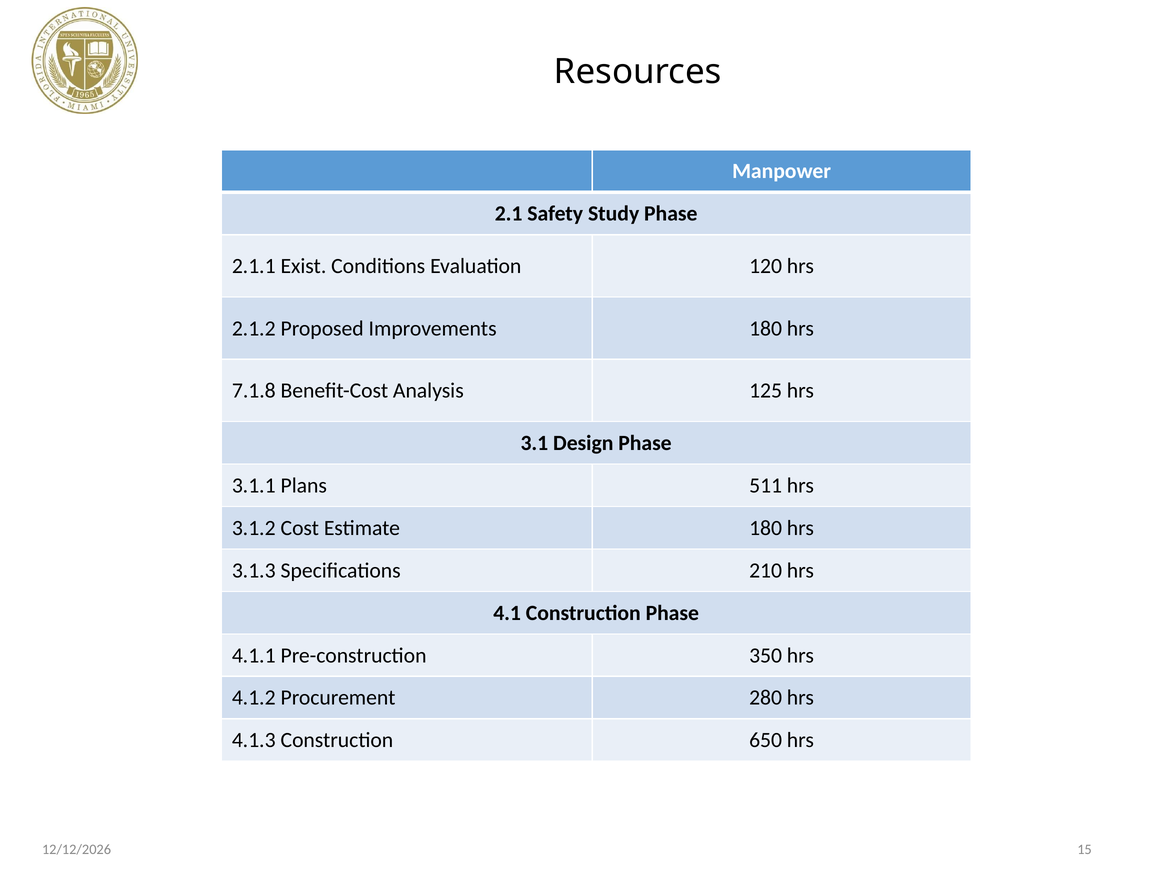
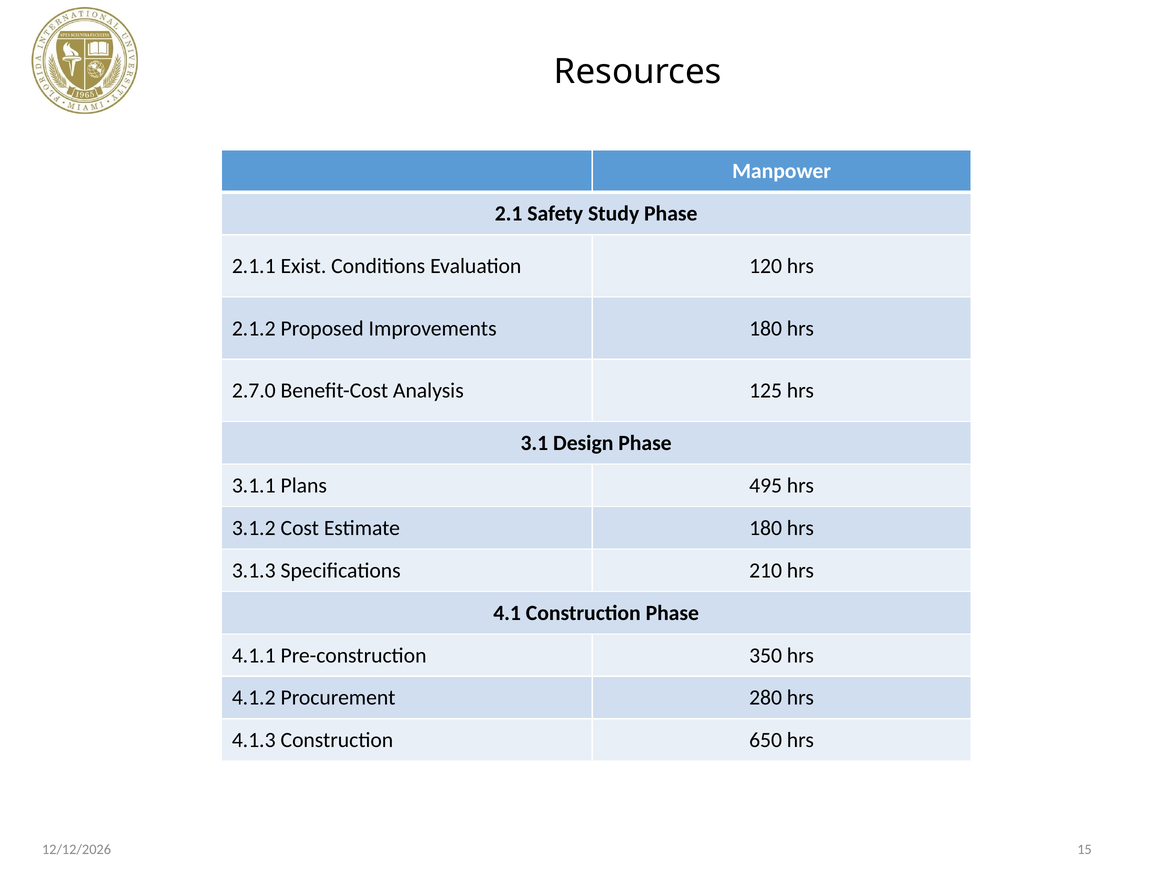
7.1.8: 7.1.8 -> 2.7.0
511: 511 -> 495
